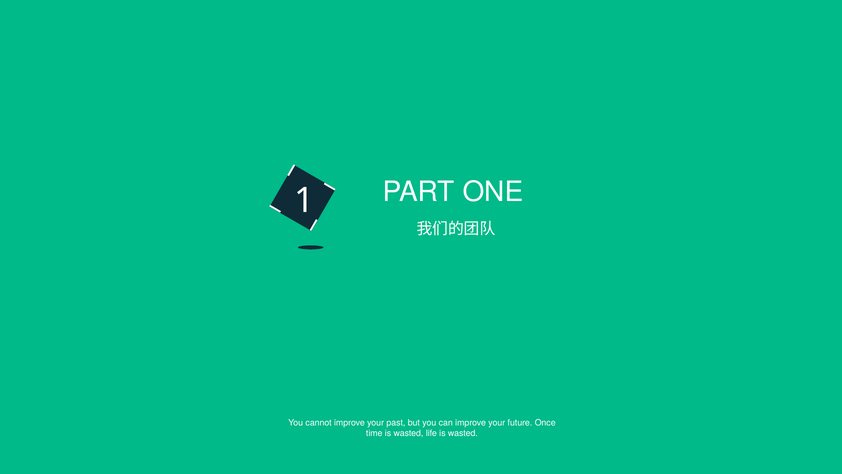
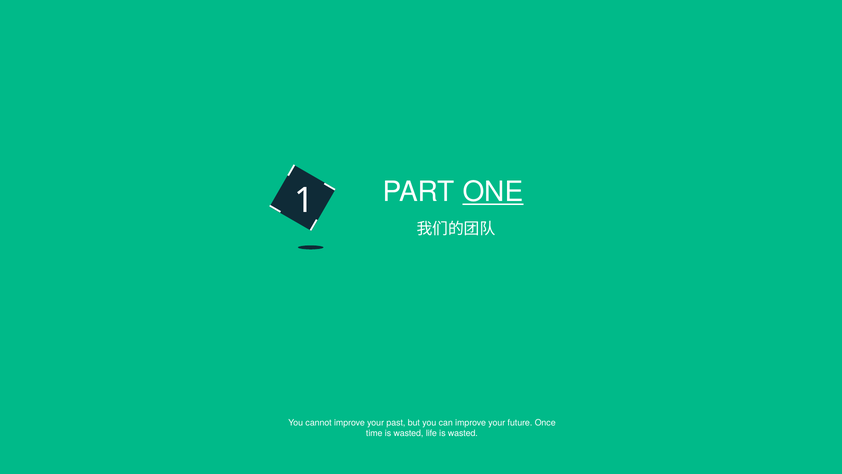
ONE underline: none -> present
